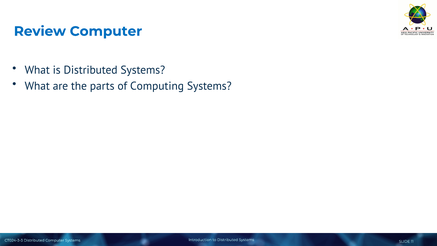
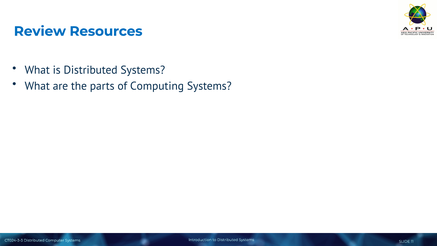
Review Computer: Computer -> Resources
